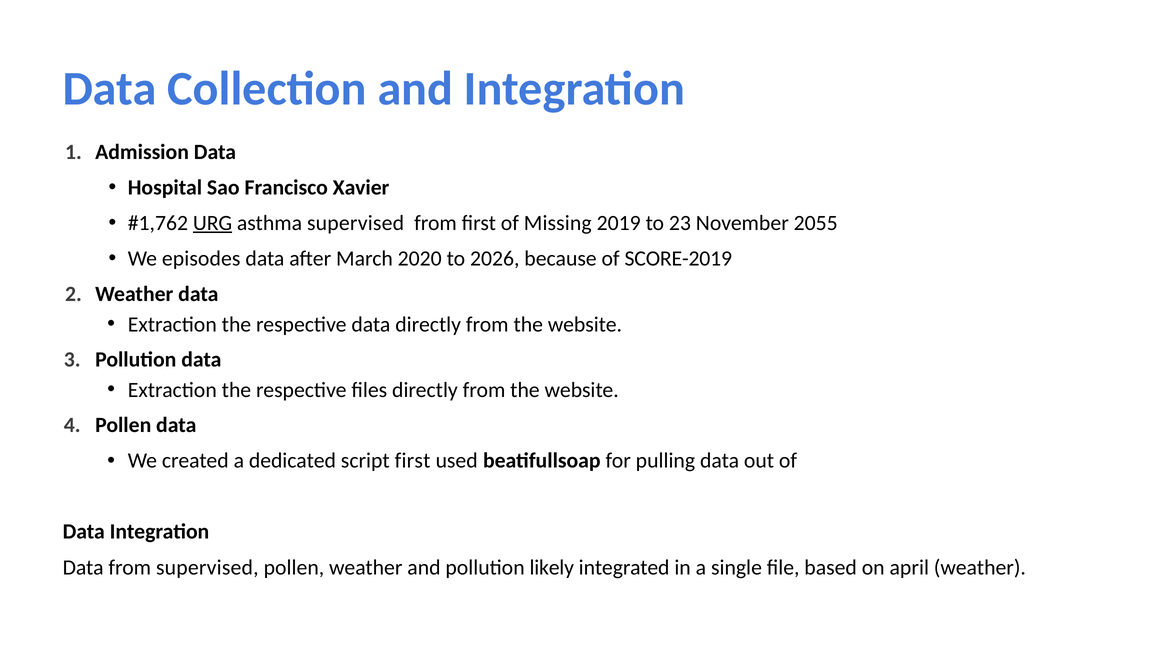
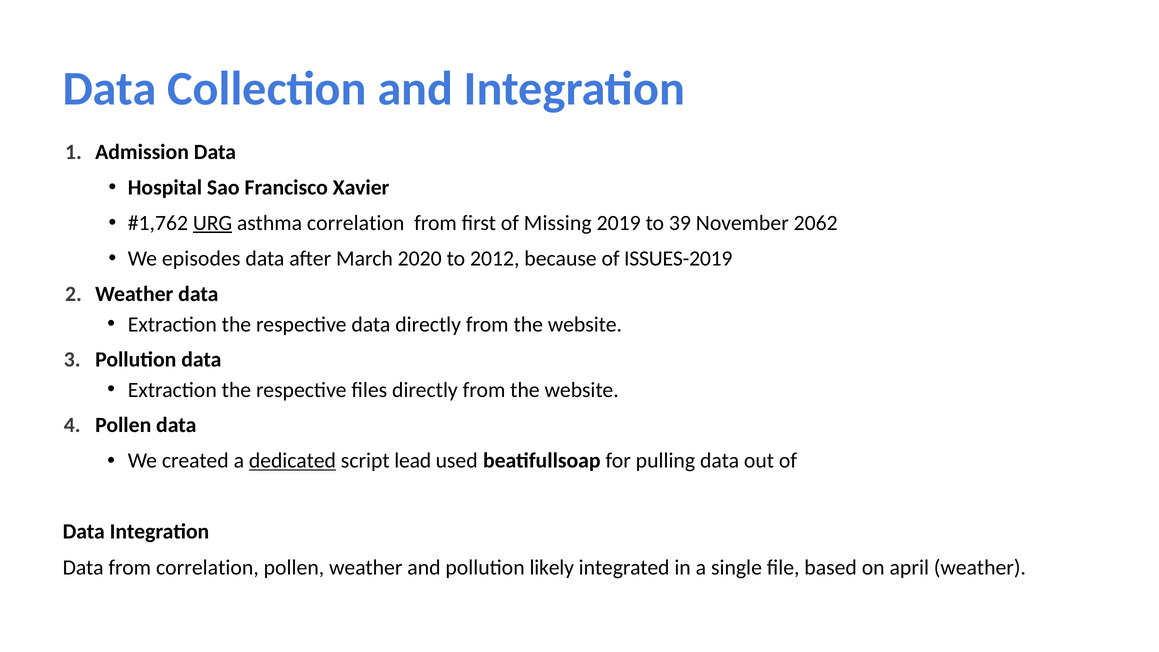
asthma supervised: supervised -> correlation
23: 23 -> 39
2055: 2055 -> 2062
2026: 2026 -> 2012
SCORE-2019: SCORE-2019 -> ISSUES-2019
dedicated underline: none -> present
script first: first -> lead
from supervised: supervised -> correlation
